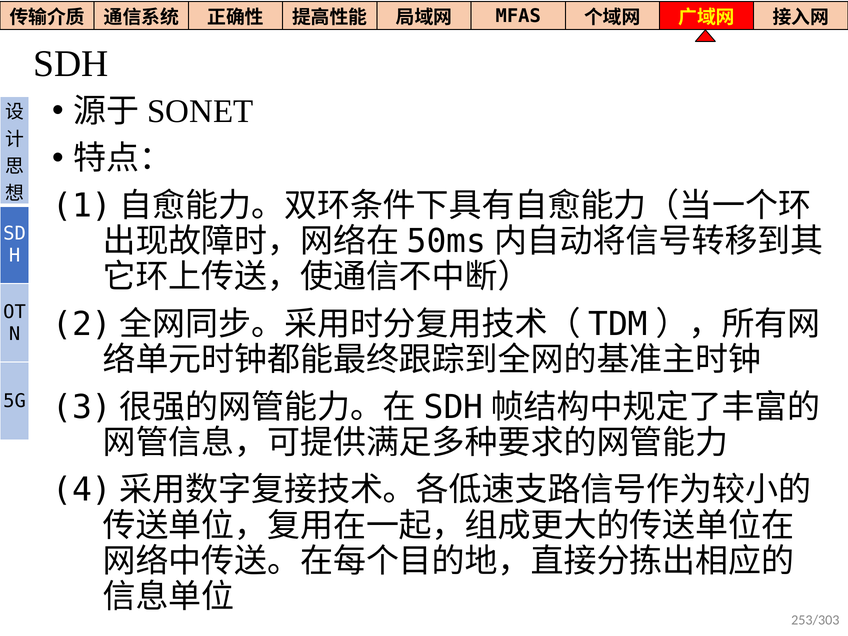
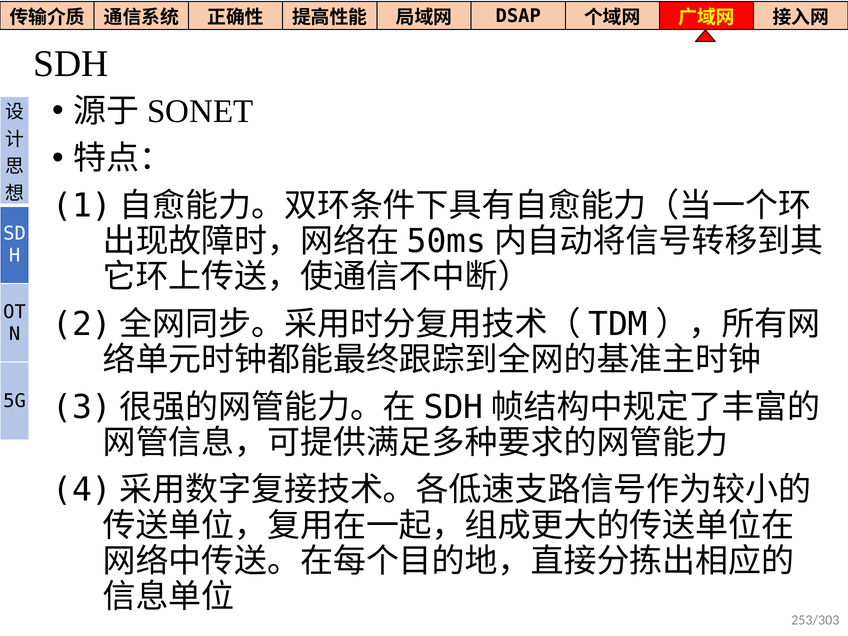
MFAS: MFAS -> DSAP
